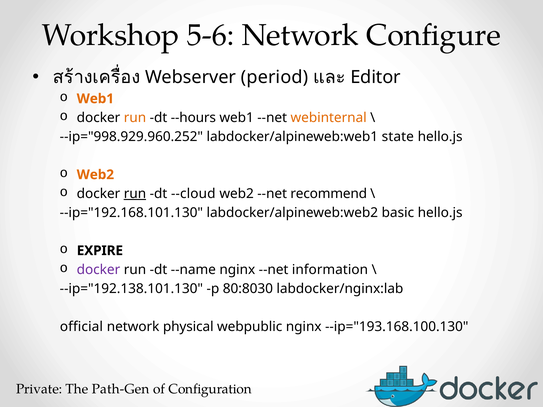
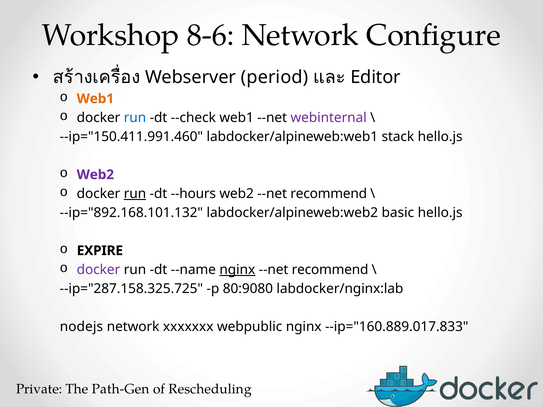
5-6: 5-6 -> 8-6
run at (135, 118) colour: orange -> blue
--hours: --hours -> --check
webinternal colour: orange -> purple
--ip="998.929.960.252: --ip="998.929.960.252 -> --ip="150.411.991.460
state: state -> stack
Web2 at (95, 175) colour: orange -> purple
--cloud: --cloud -> --hours
--ip="192.168.101.130: --ip="192.168.101.130 -> --ip="892.168.101.132
nginx at (237, 270) underline: none -> present
information at (330, 270): information -> recommend
--ip="192.138.101.130: --ip="192.138.101.130 -> --ip="287.158.325.725
80:8030: 80:8030 -> 80:9080
official: official -> nodejs
physical: physical -> xxxxxxx
--ip="193.168.100.130: --ip="193.168.100.130 -> --ip="160.889.017.833
Configuration: Configuration -> Rescheduling
